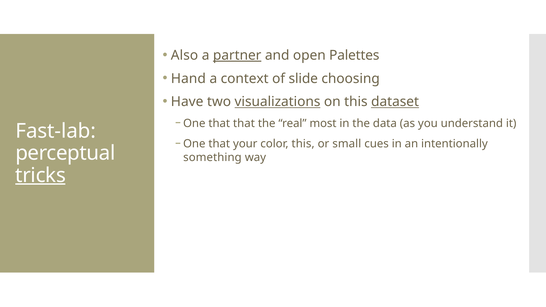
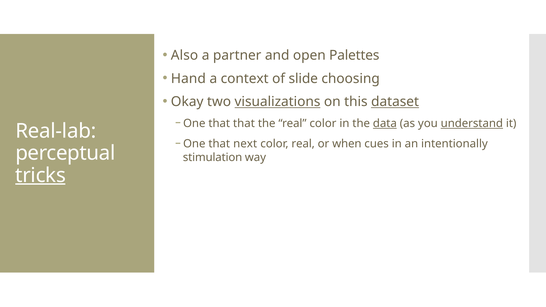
partner underline: present -> none
Have: Have -> Okay
real most: most -> color
data underline: none -> present
understand underline: none -> present
Fast-lab: Fast-lab -> Real-lab
your: your -> next
color this: this -> real
small: small -> when
something: something -> stimulation
